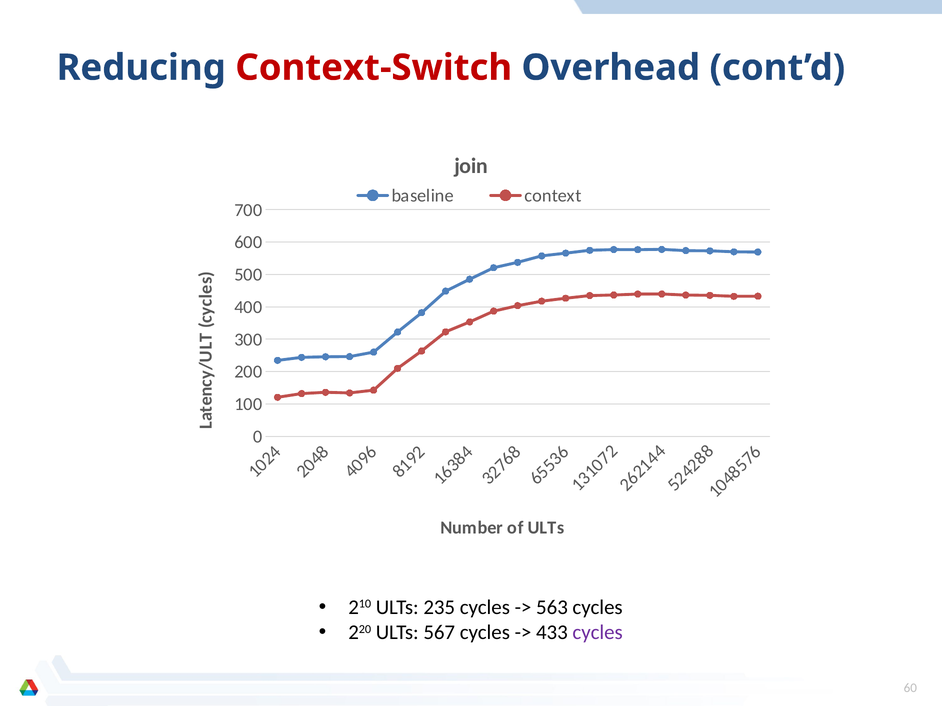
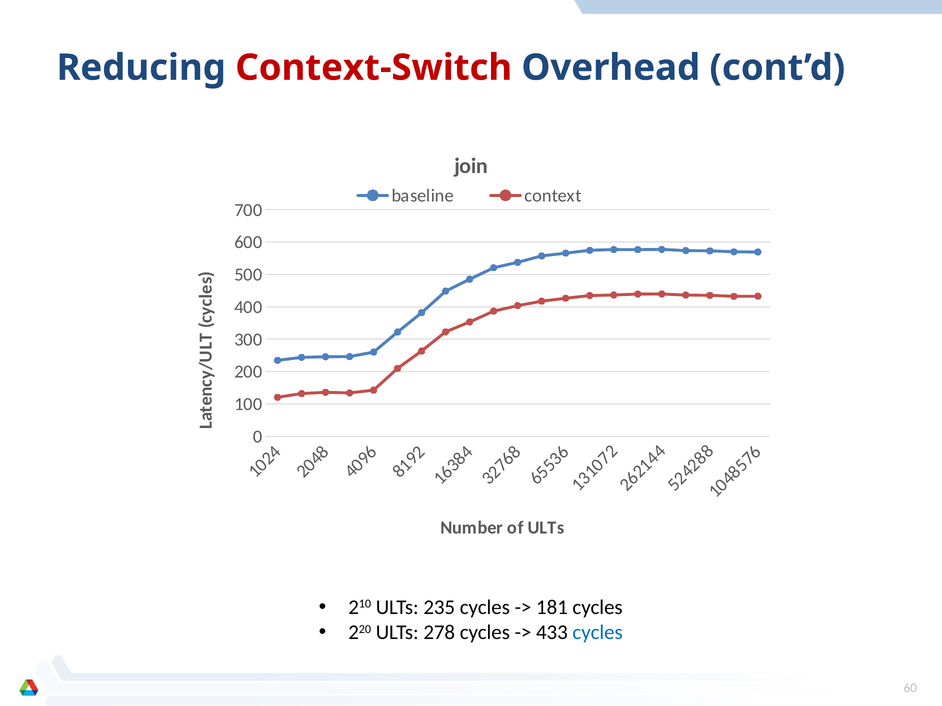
563: 563 -> 181
567: 567 -> 278
cycles at (598, 633) colour: purple -> blue
